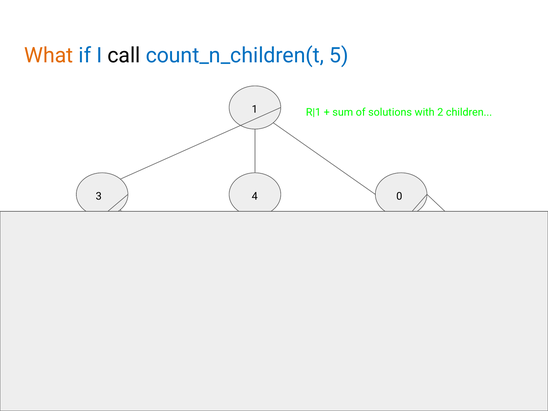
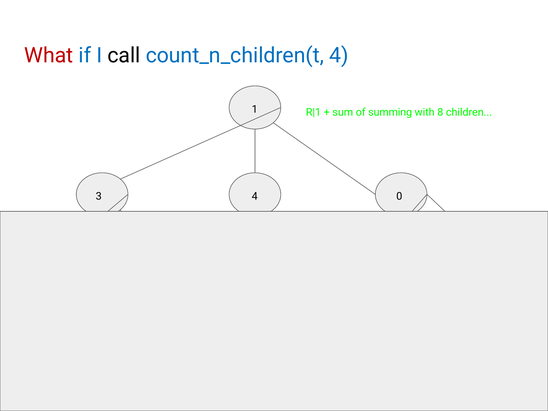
What colour: orange -> red
count_n_children(t 5: 5 -> 4
solutions: solutions -> summing
with 2: 2 -> 8
